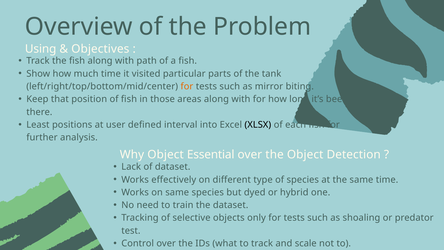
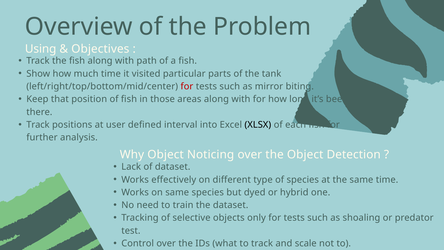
for at (187, 86) colour: orange -> red
Least at (38, 125): Least -> Track
Essential: Essential -> Noticing
